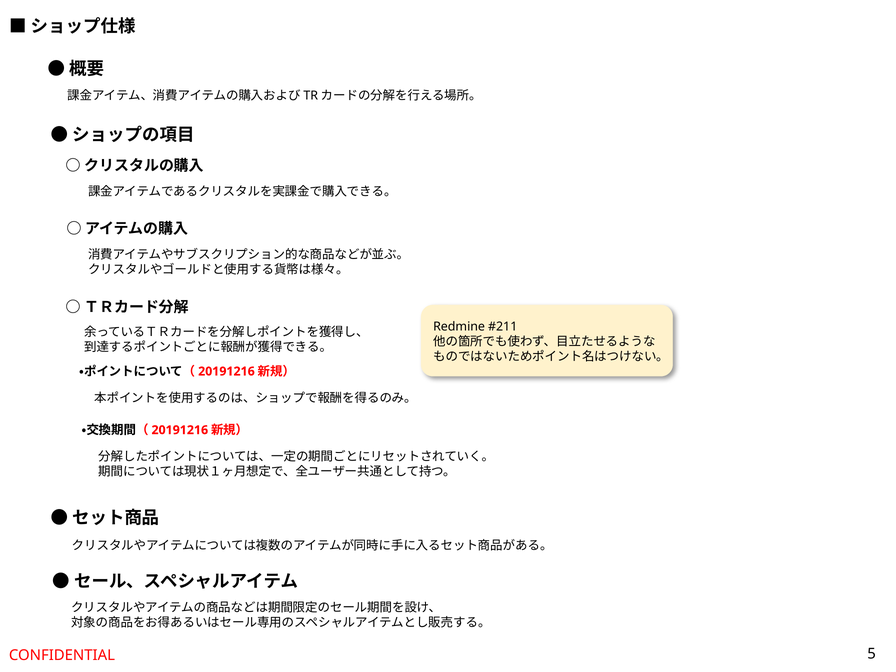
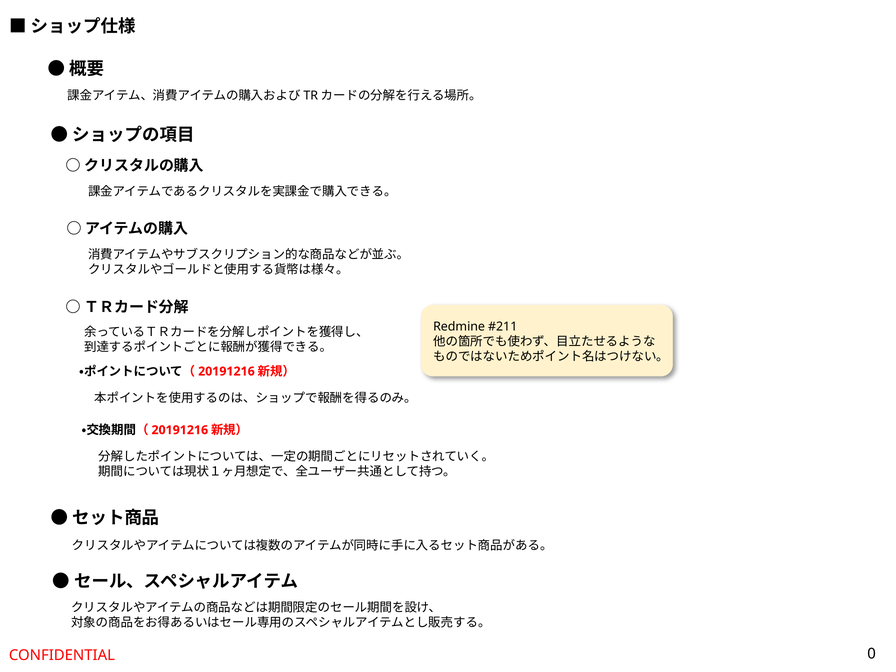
5: 5 -> 0
